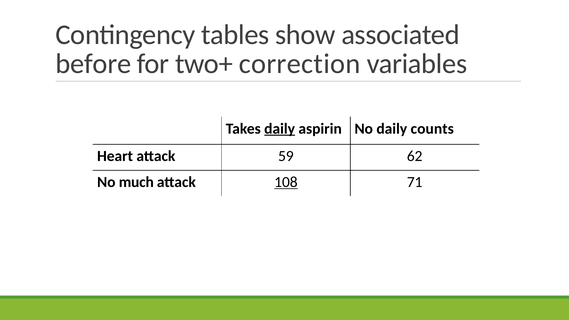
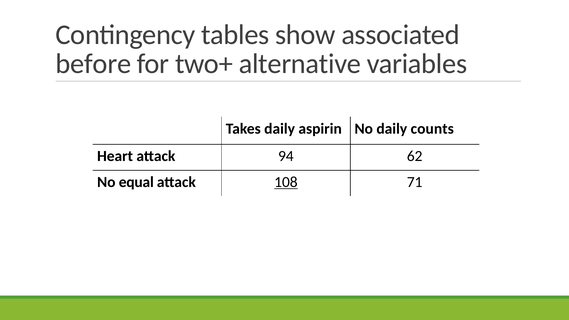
correction: correction -> alternative
daily at (280, 129) underline: present -> none
59: 59 -> 94
much: much -> equal
